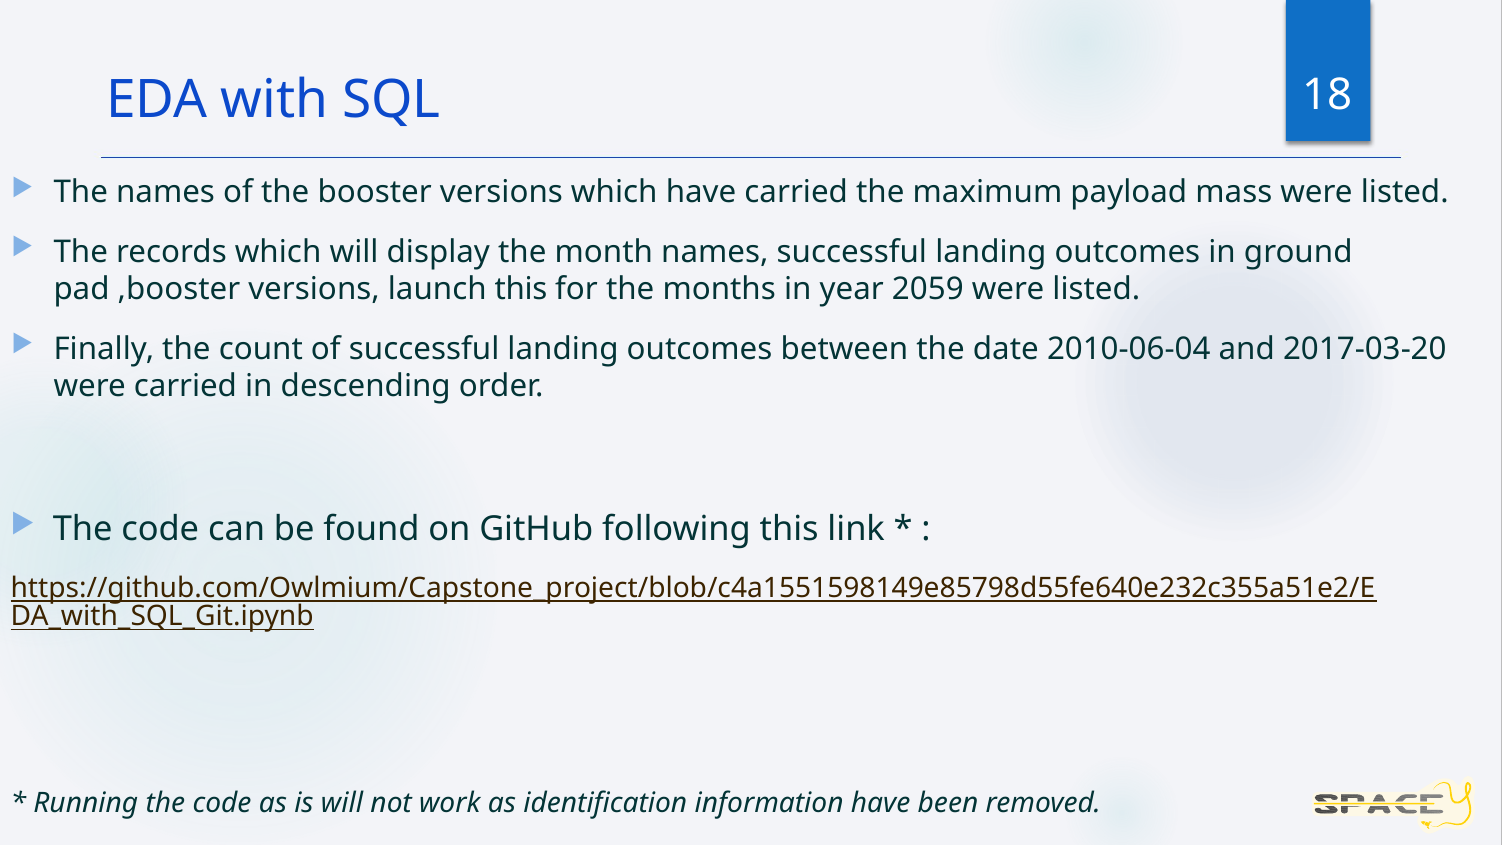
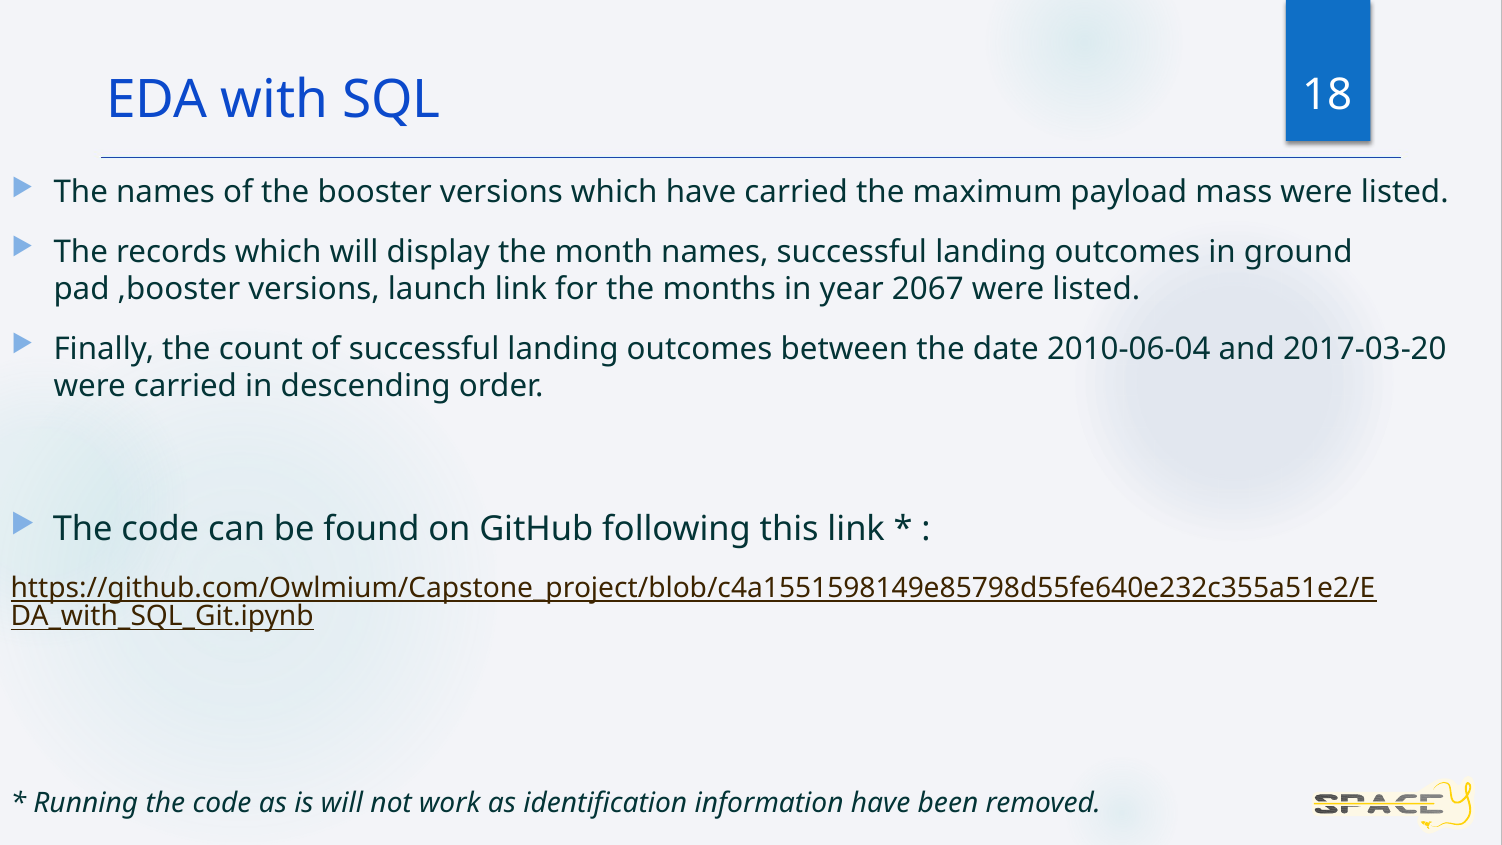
launch this: this -> link
2059: 2059 -> 2067
